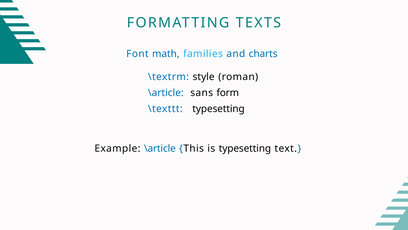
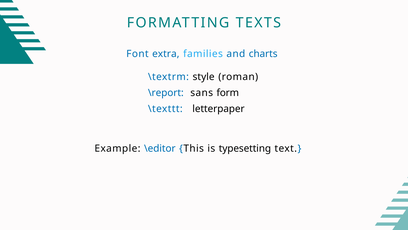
math: math -> extra
\article at (166, 93): \article -> \report
\texttt typesetting: typesetting -> letterpaper
Example \article: \article -> \editor
